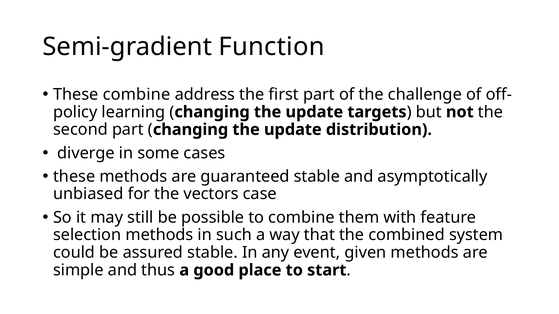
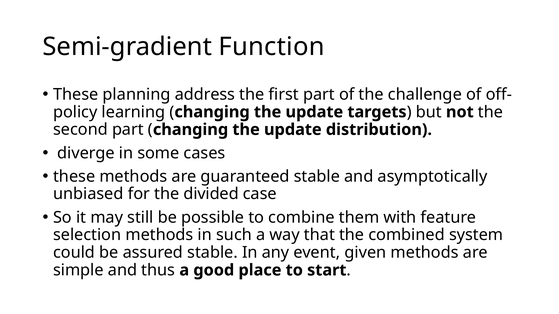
These combine: combine -> planning
vectors: vectors -> divided
